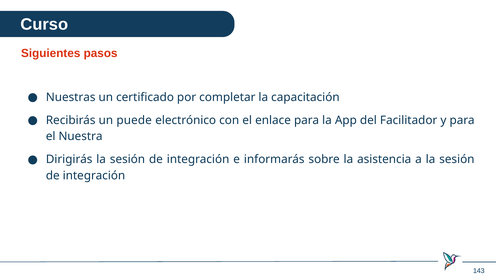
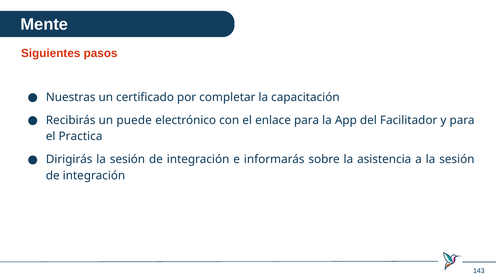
Curso: Curso -> Mente
Nuestra: Nuestra -> Practica
